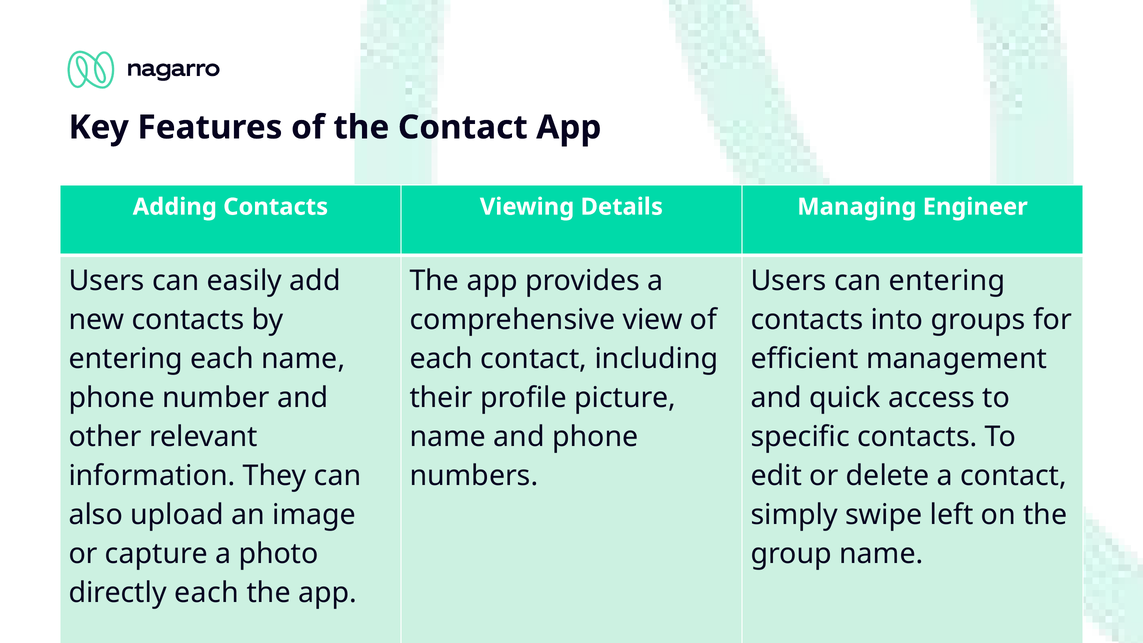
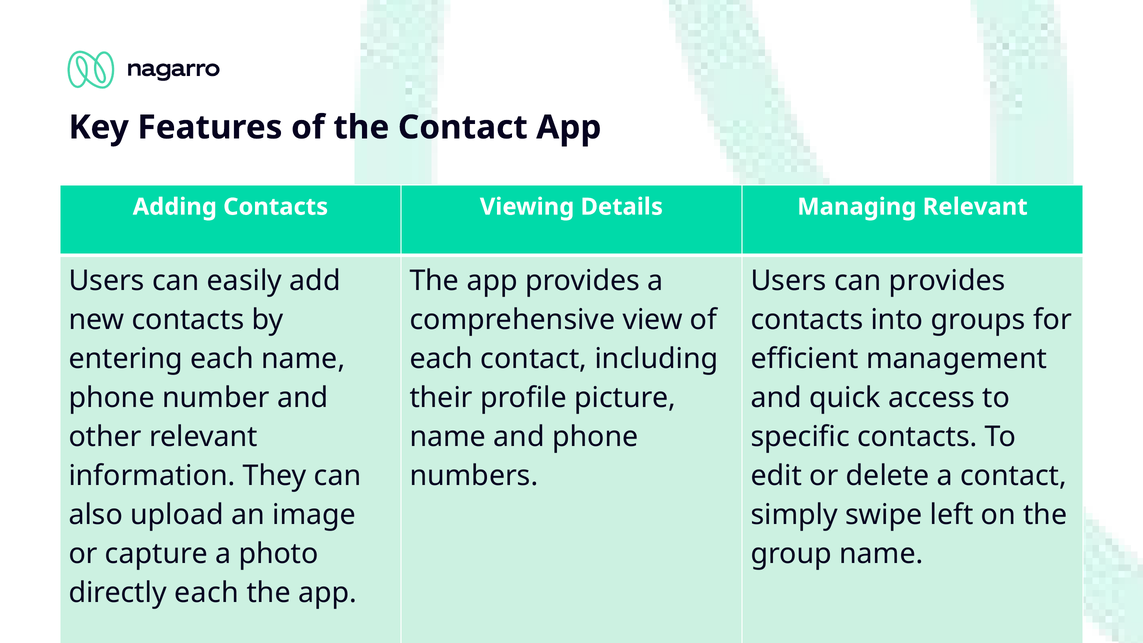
Managing Engineer: Engineer -> Relevant
can entering: entering -> provides
